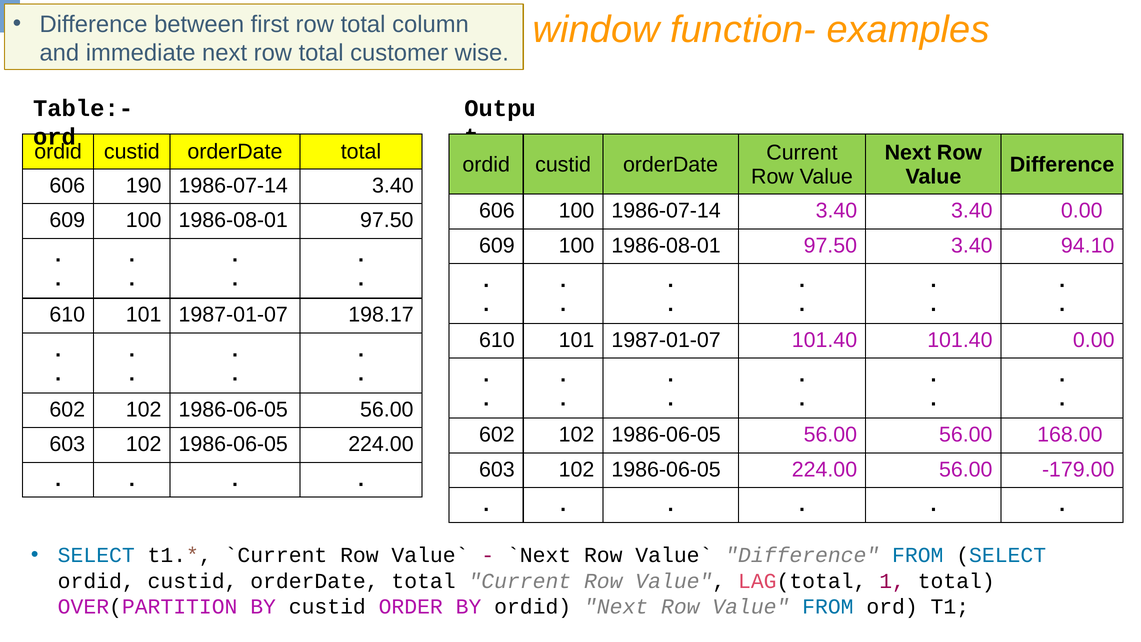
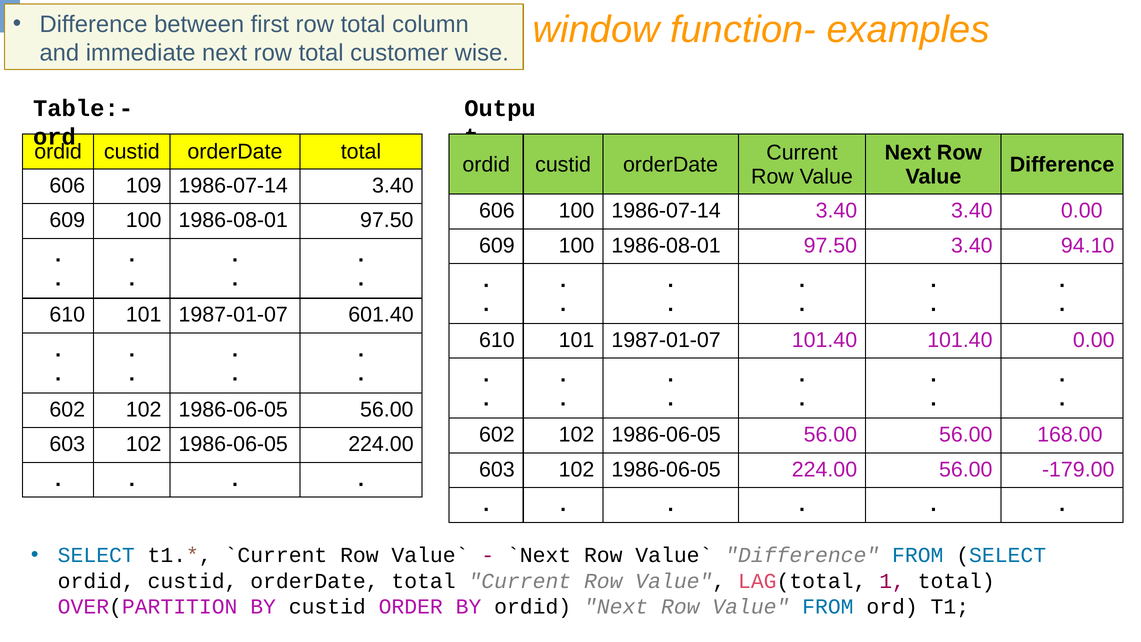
190: 190 -> 109
198.17: 198.17 -> 601.40
